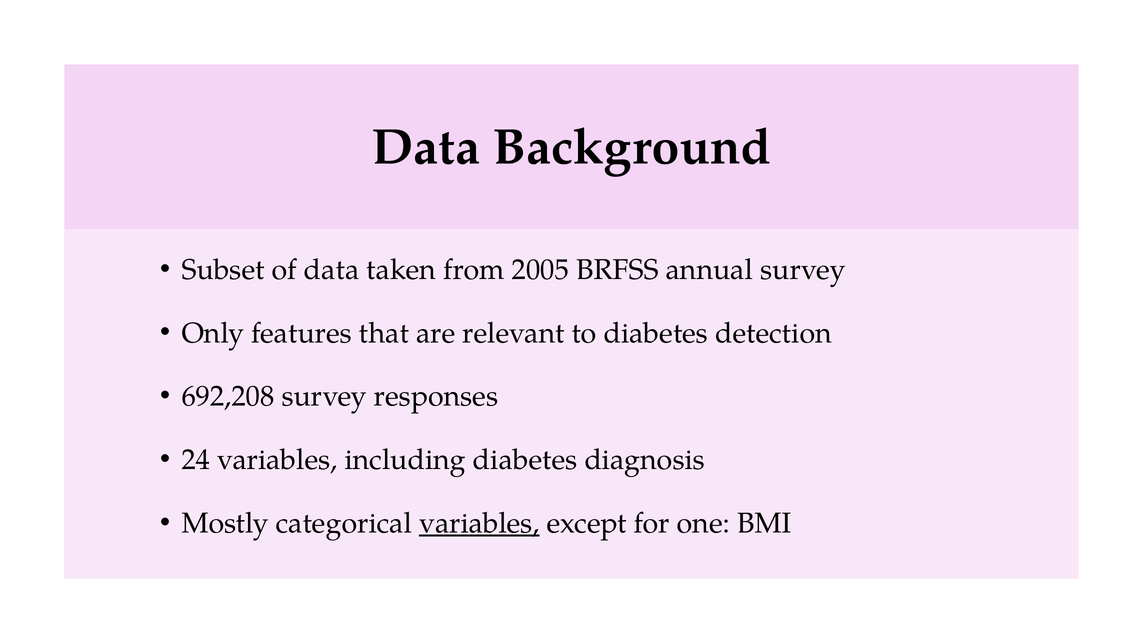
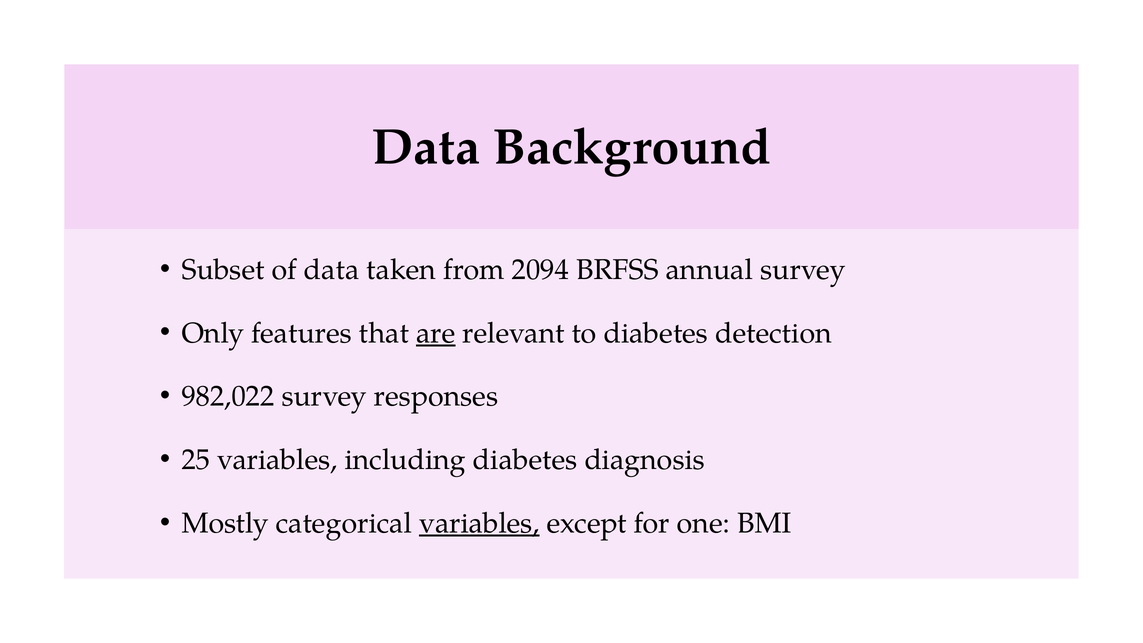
2005: 2005 -> 2094
are underline: none -> present
692,208: 692,208 -> 982,022
24: 24 -> 25
